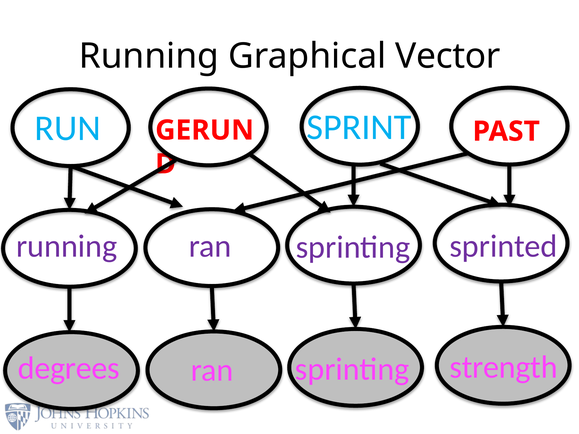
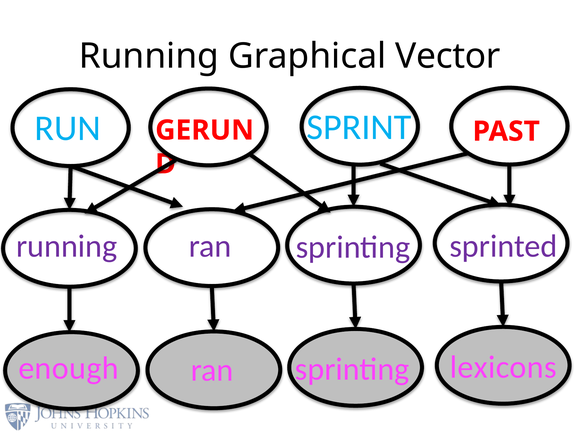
degrees: degrees -> enough
strength: strength -> lexicons
